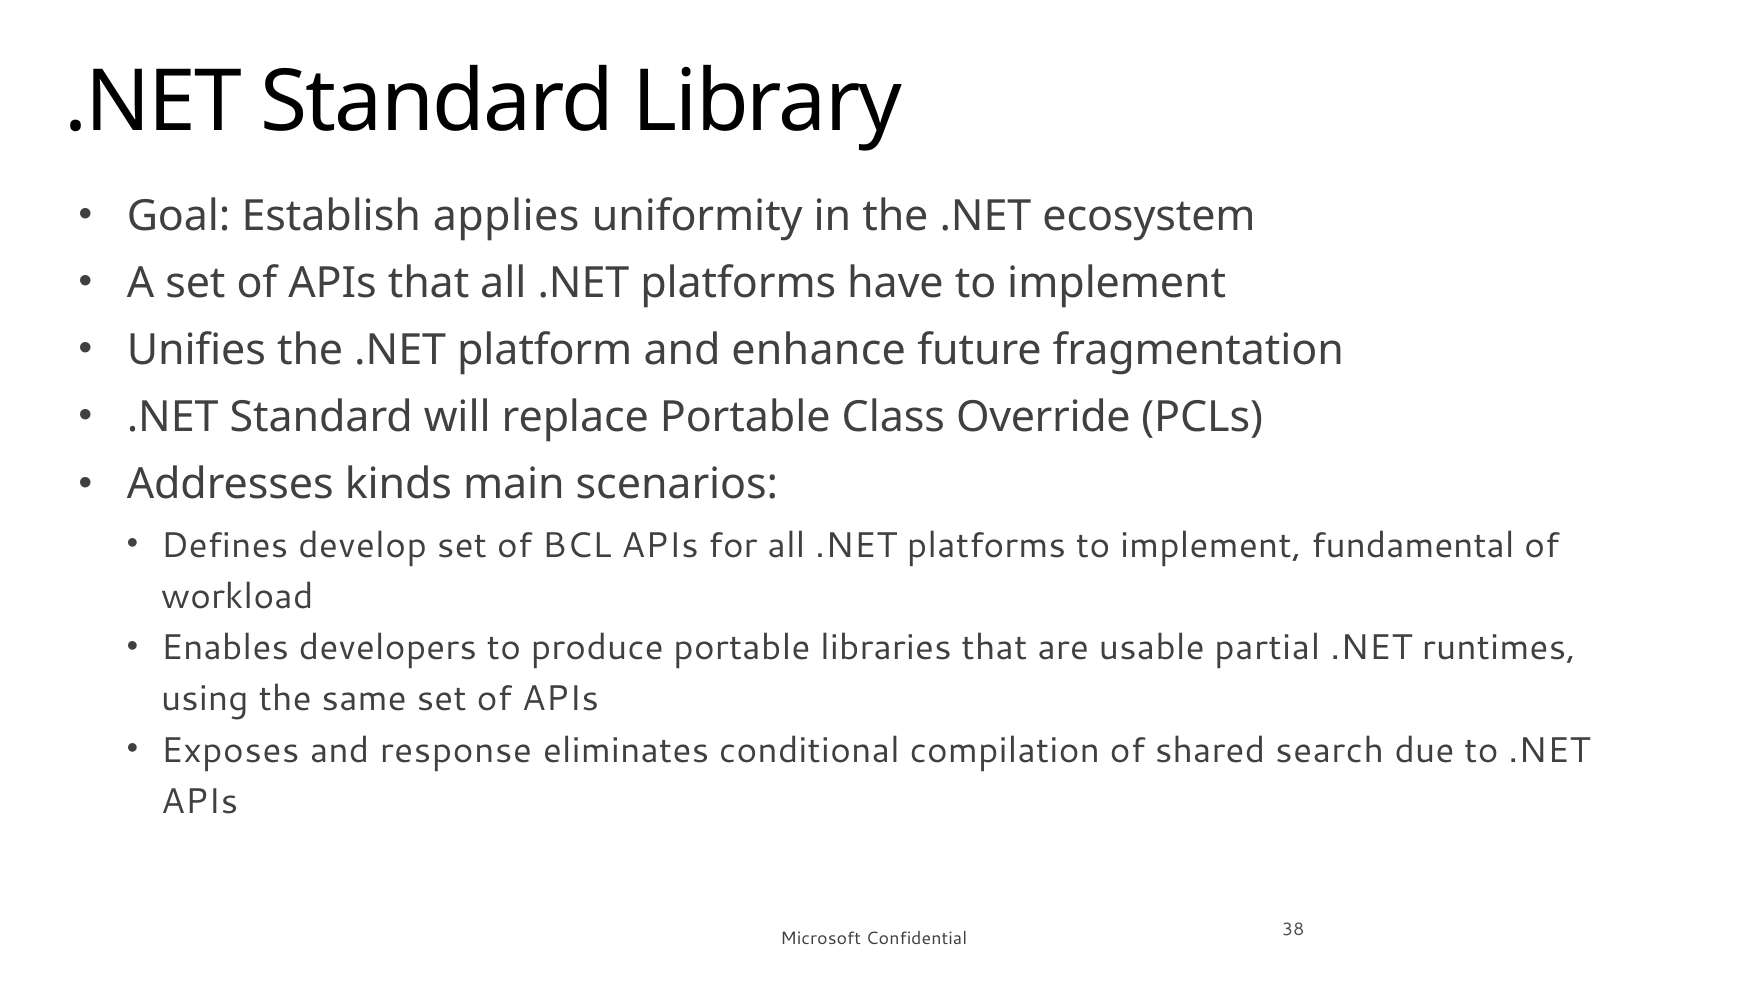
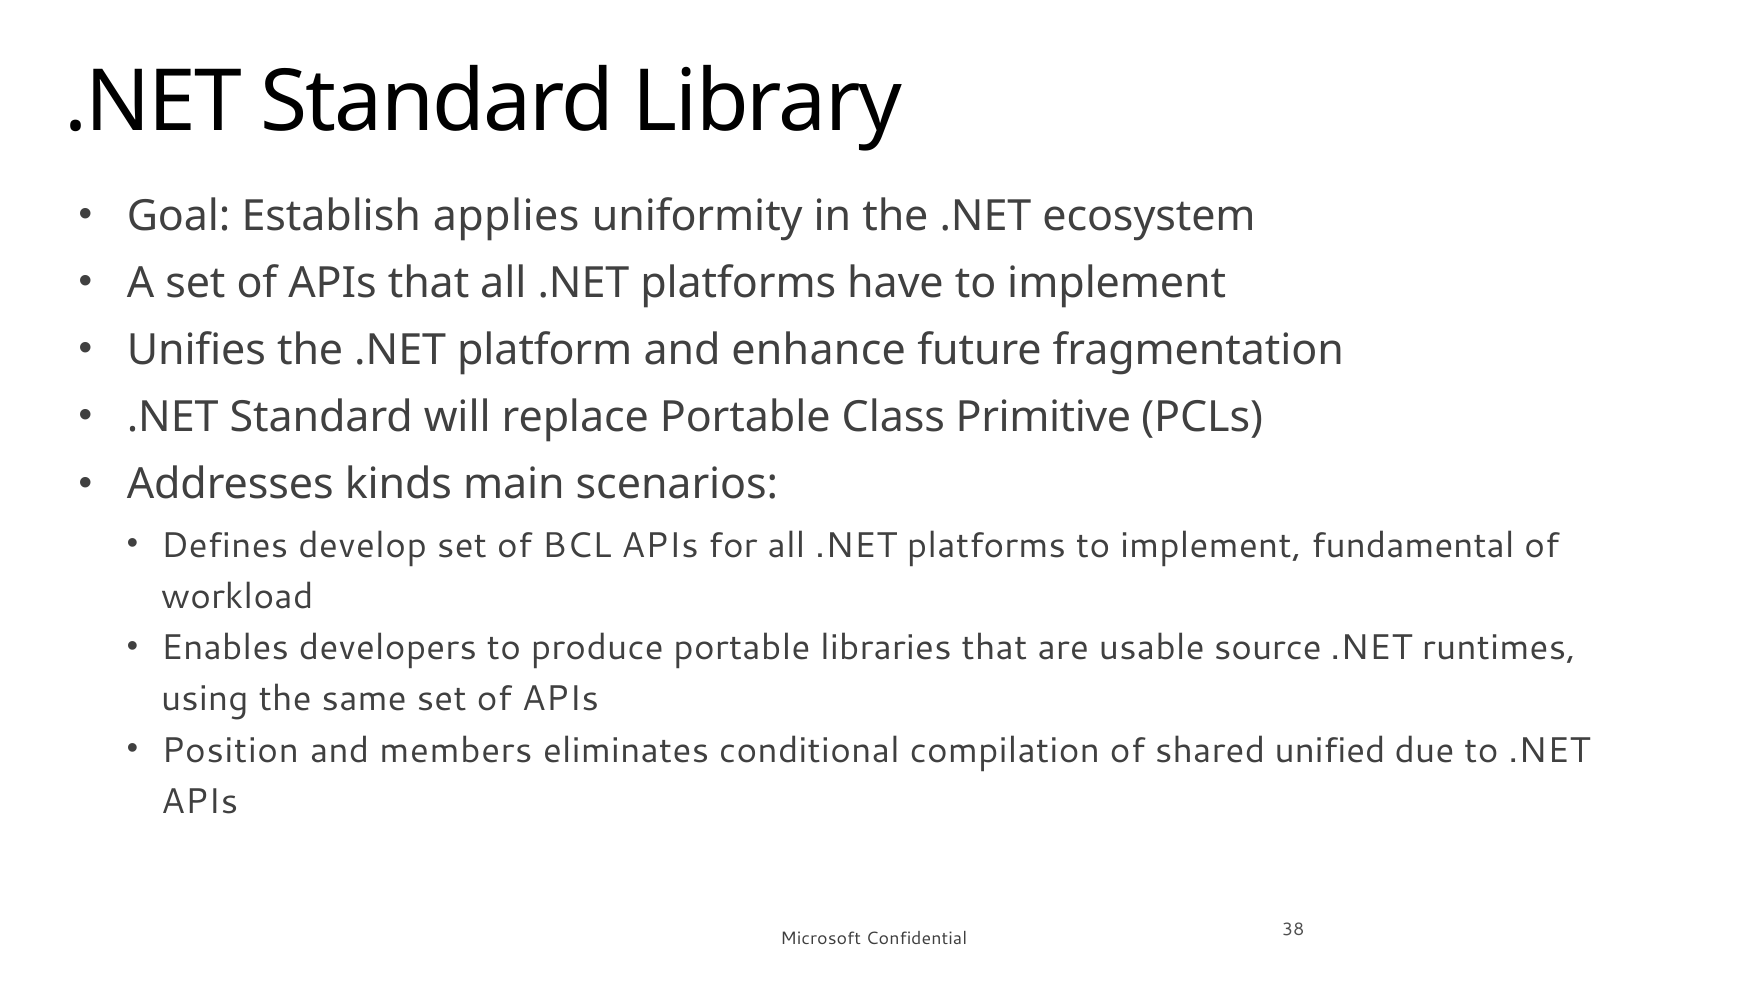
Override: Override -> Primitive
partial: partial -> source
Exposes: Exposes -> Position
response: response -> members
search: search -> unified
